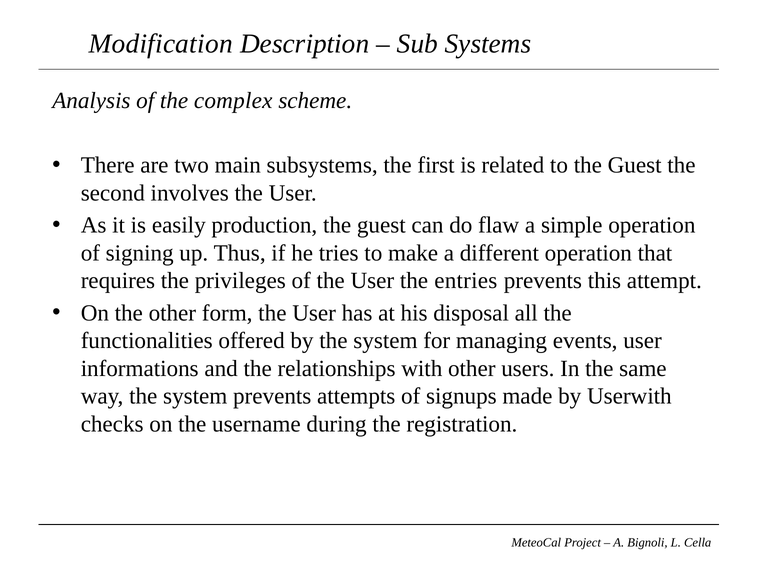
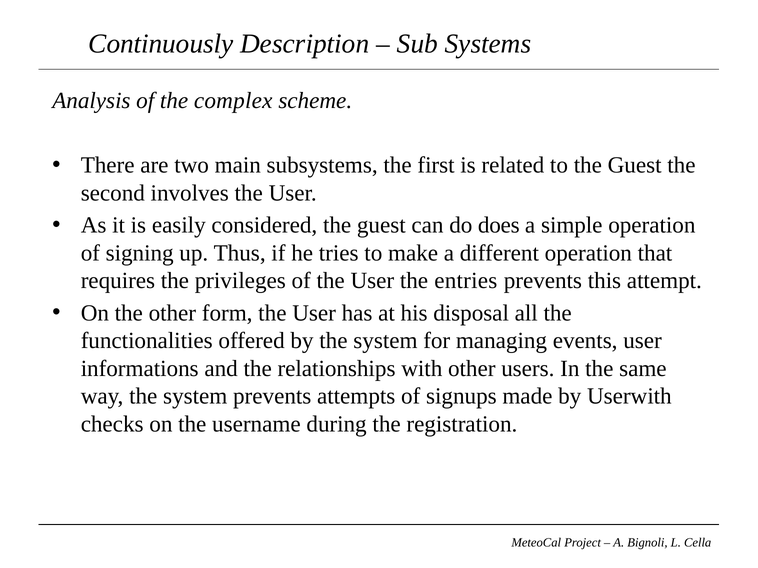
Modification: Modification -> Continuously
production: production -> considered
flaw: flaw -> does
